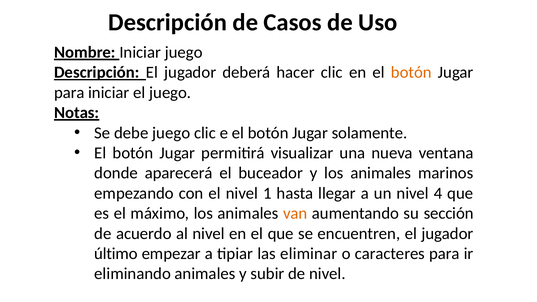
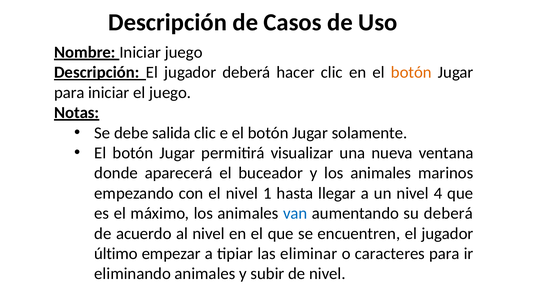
debe juego: juego -> salida
van colour: orange -> blue
su sección: sección -> deberá
